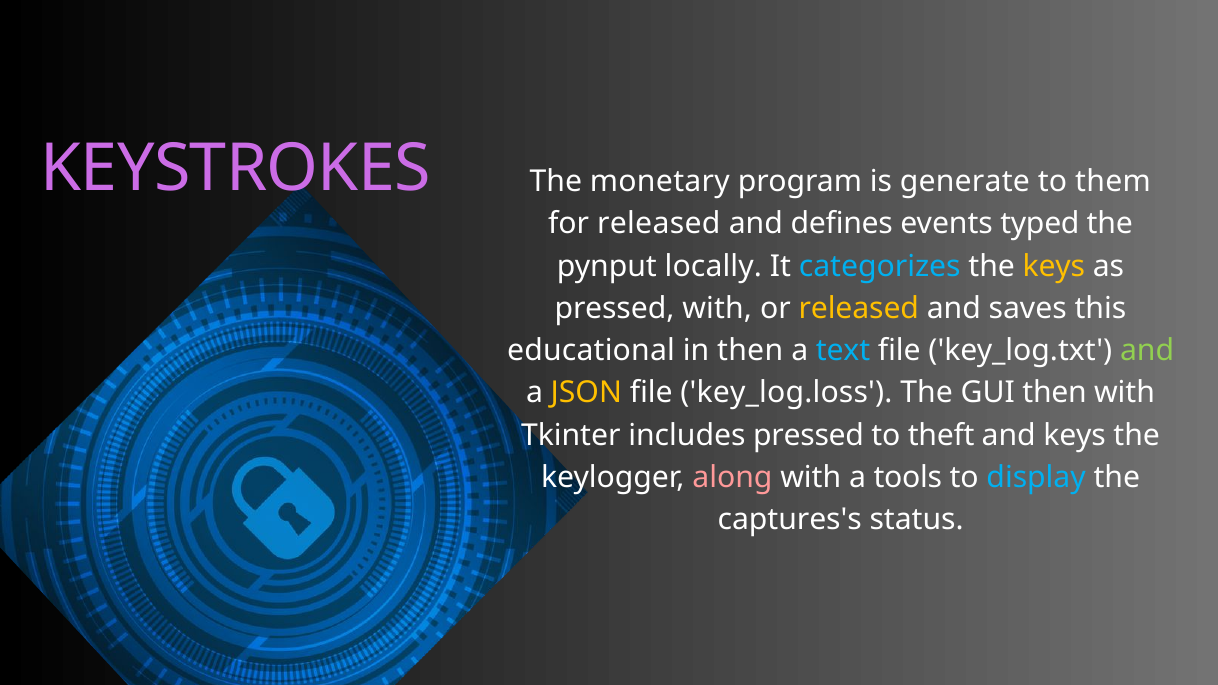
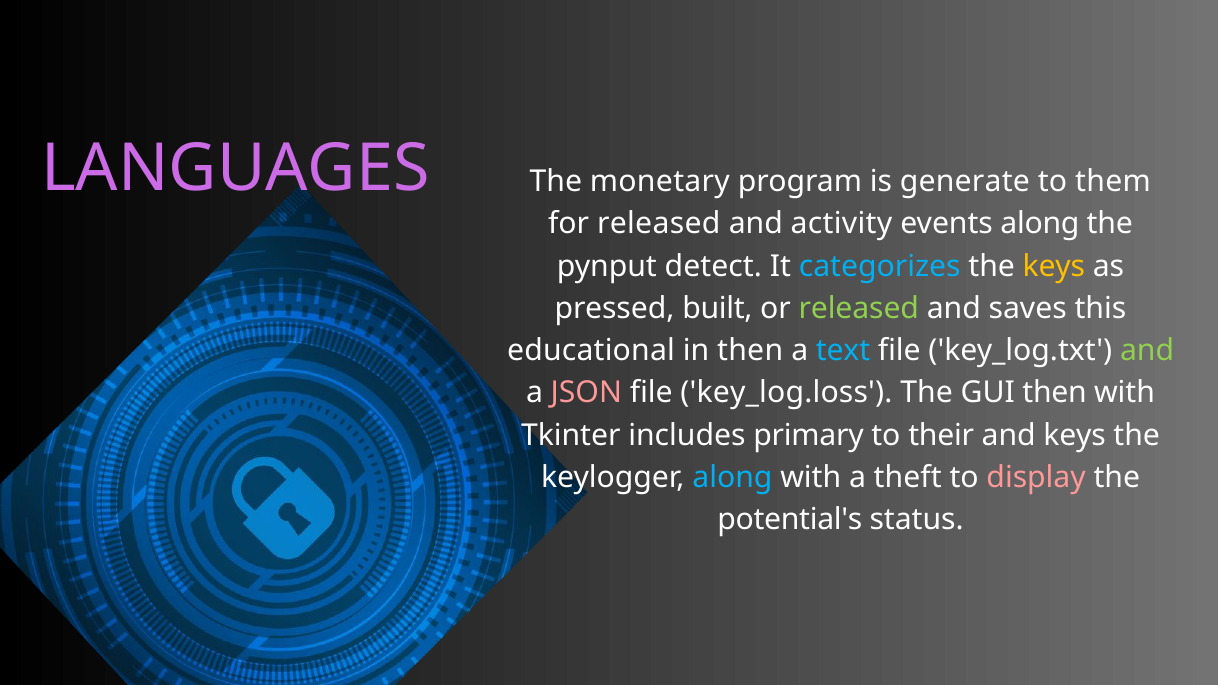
KEYSTROKES: KEYSTROKES -> LANGUAGES
defines: defines -> activity
events typed: typed -> along
locally: locally -> detect
pressed with: with -> built
released at (859, 308) colour: yellow -> light green
JSON colour: yellow -> pink
includes pressed: pressed -> primary
theft: theft -> their
along at (732, 478) colour: pink -> light blue
tools: tools -> theft
display colour: light blue -> pink
captures's: captures's -> potential's
